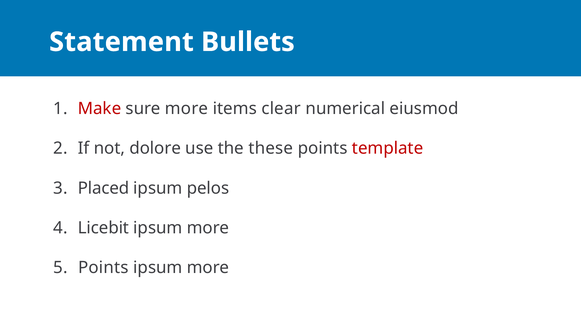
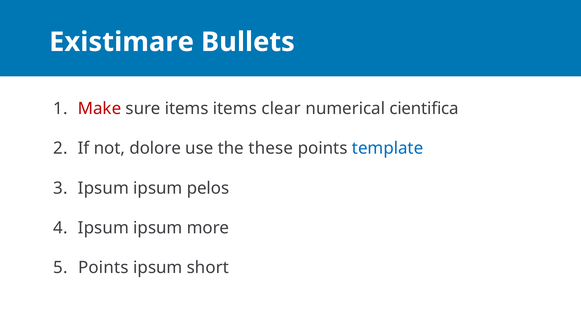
Statement: Statement -> Existimare
sure more: more -> items
eiusmod: eiusmod -> cientifica
template colour: red -> blue
Placed at (103, 188): Placed -> Ipsum
Licebit at (103, 228): Licebit -> Ipsum
more at (208, 267): more -> short
